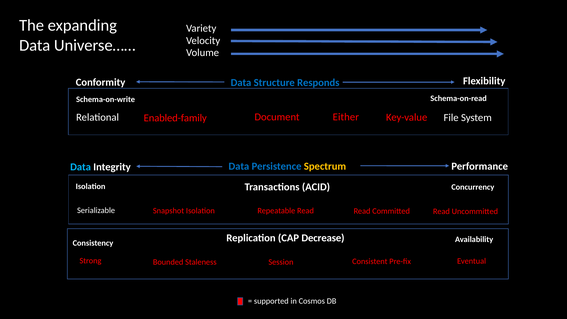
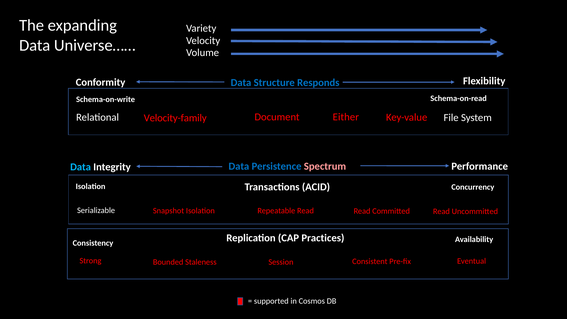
Enabled-family: Enabled-family -> Velocity-family
Spectrum colour: yellow -> pink
Decrease: Decrease -> Practices
